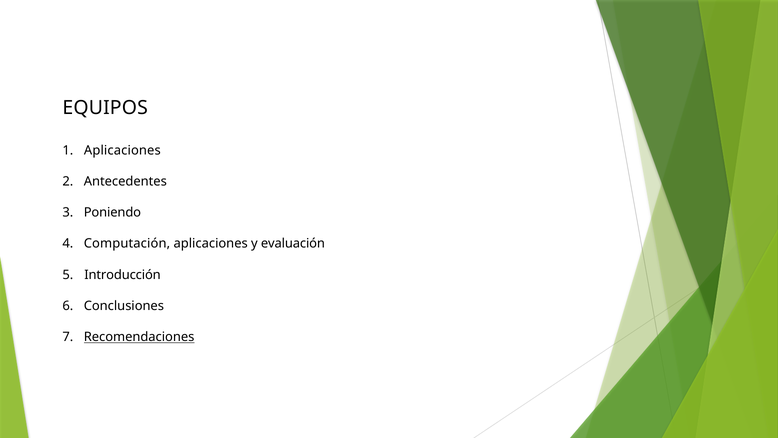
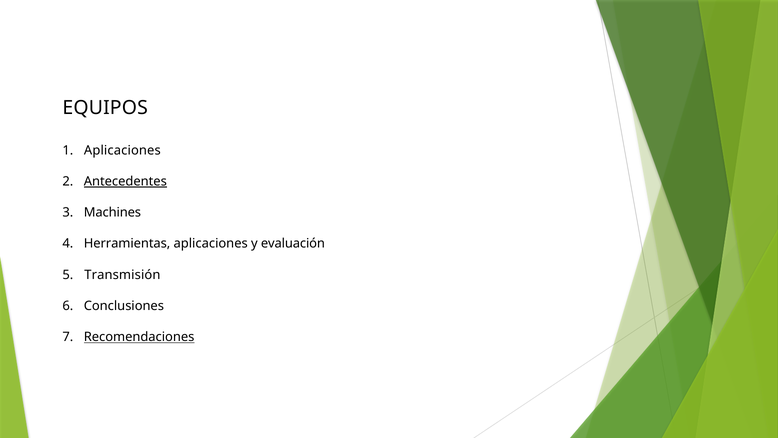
Antecedentes underline: none -> present
Poniendo: Poniendo -> Machines
Computación: Computación -> Herramientas
Introducción: Introducción -> Transmisión
